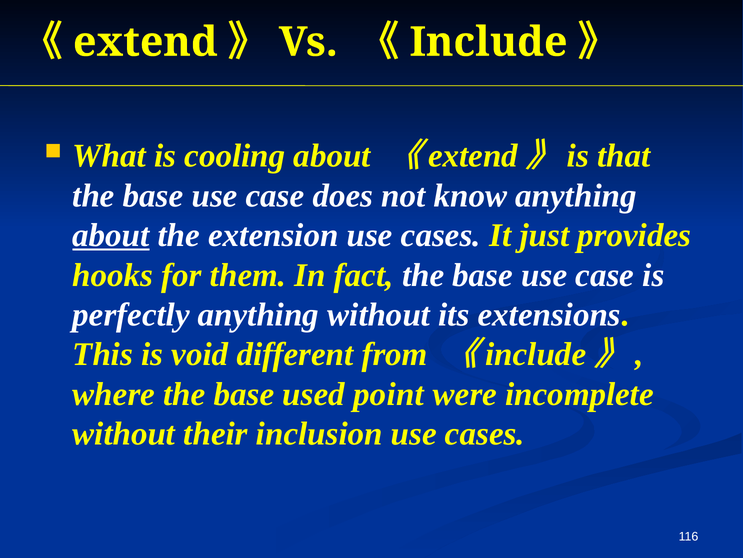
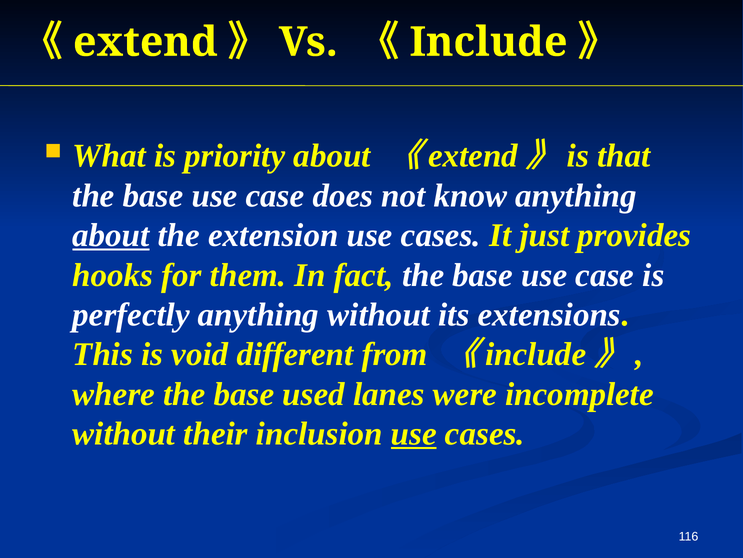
cooling: cooling -> priority
point: point -> lanes
use at (414, 433) underline: none -> present
